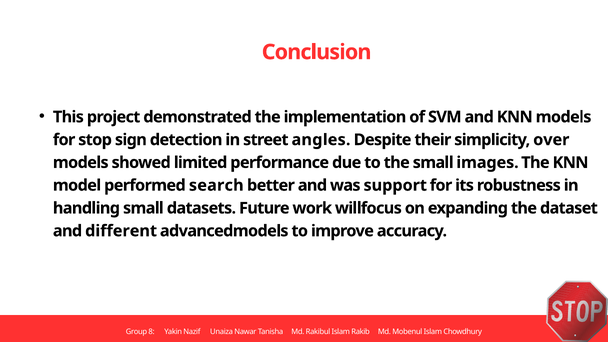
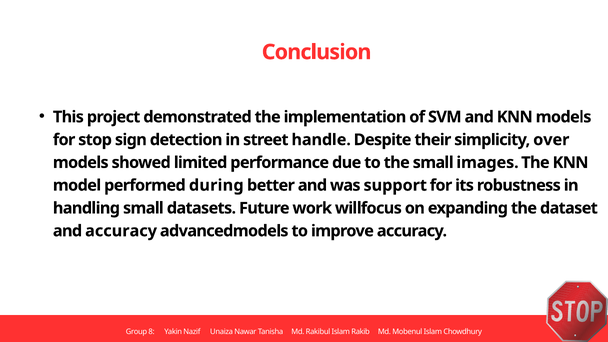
angles: angles -> handle
search: search -> during
and different: different -> accuracy
